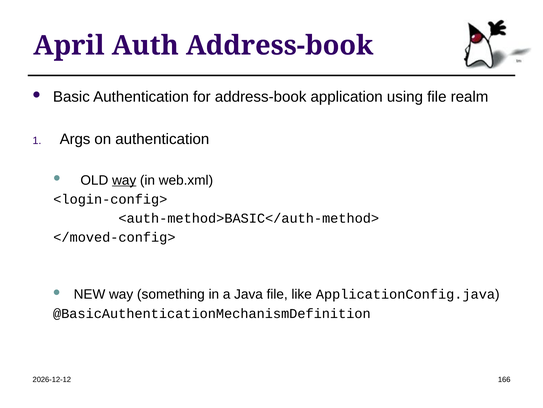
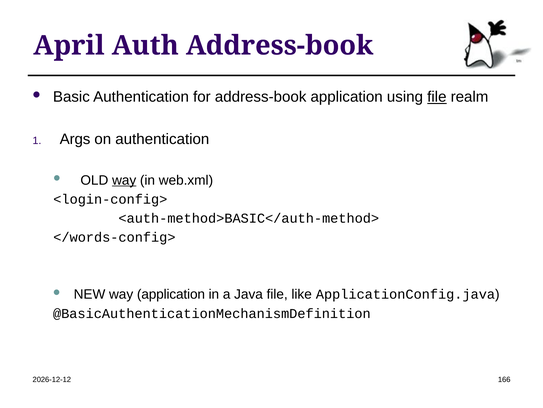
file at (437, 97) underline: none -> present
</moved-config>: </moved-config> -> </words-config>
way something: something -> application
